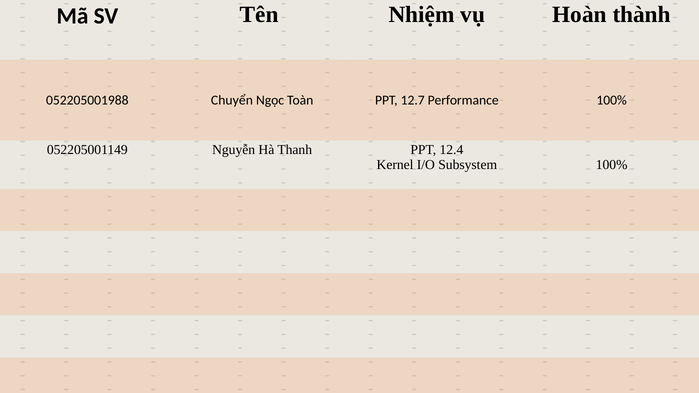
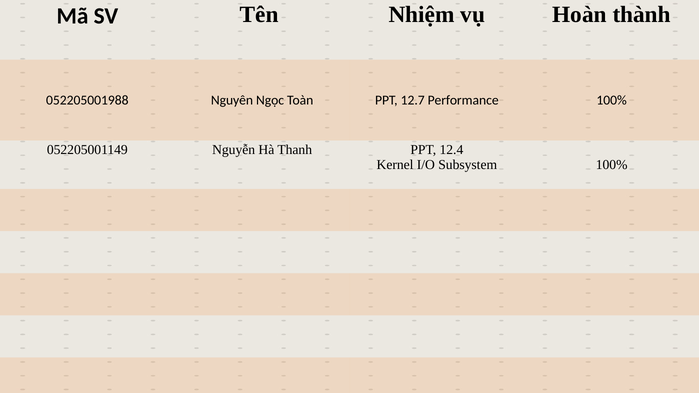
Chuyển: Chuyển -> Nguyên
